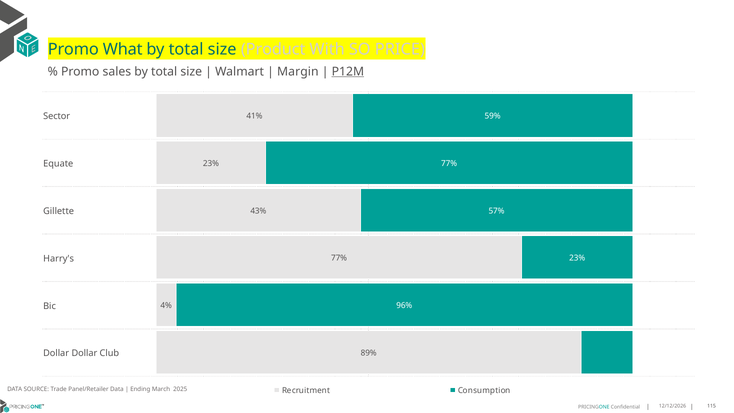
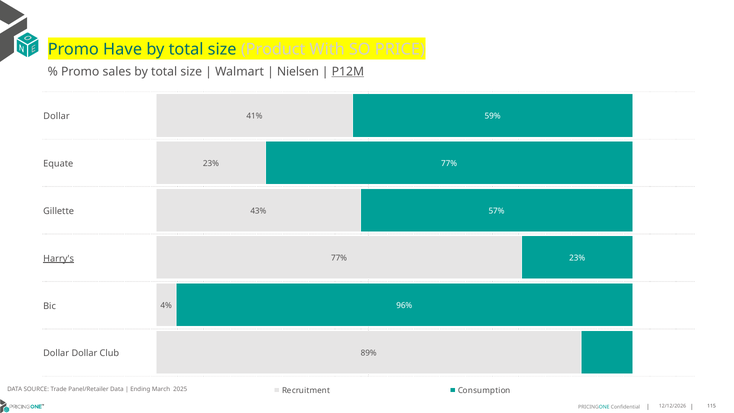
What: What -> Have
Margin: Margin -> Nielsen
Sector at (57, 116): Sector -> Dollar
Harry's underline: none -> present
